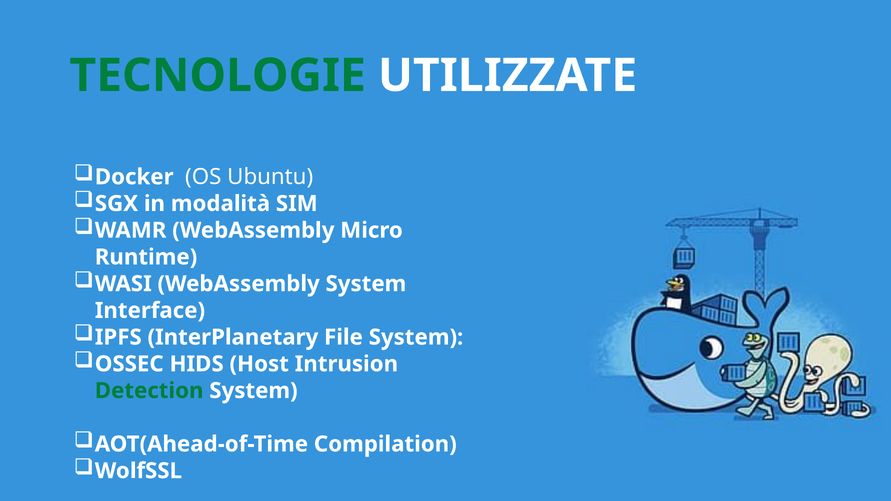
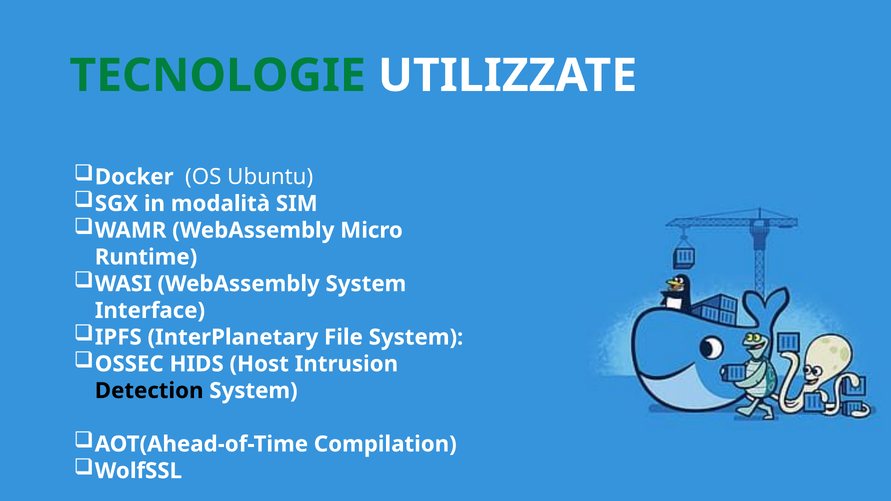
Detection colour: green -> black
